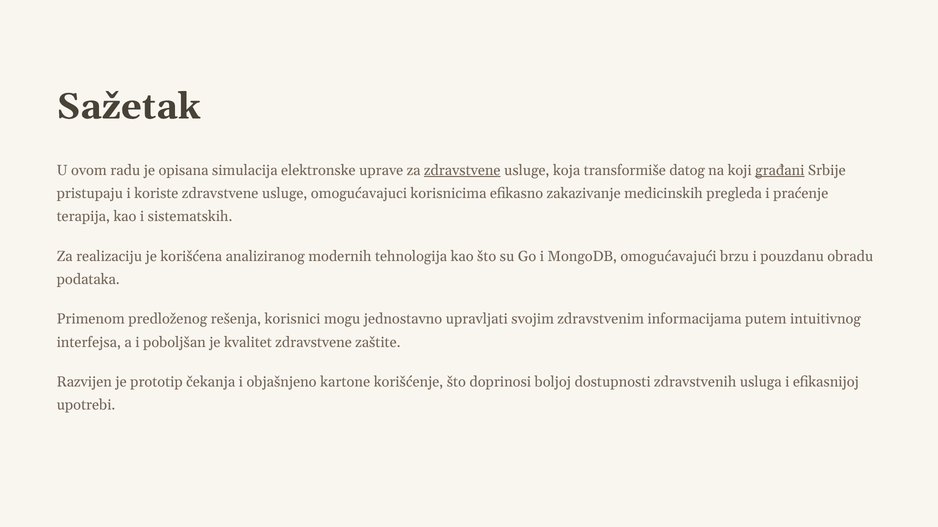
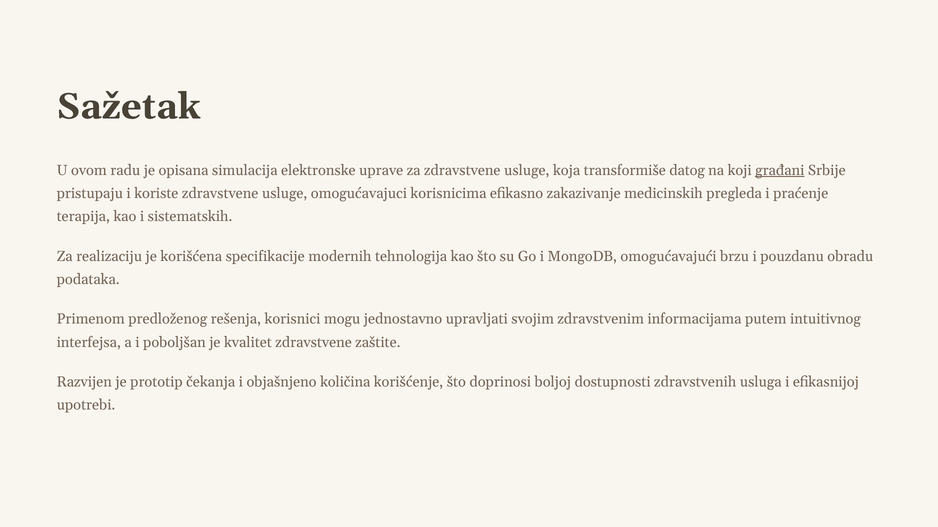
zdravstvene at (462, 170) underline: present -> none
analiziranog: analiziranog -> specifikacije
kartone: kartone -> količina
